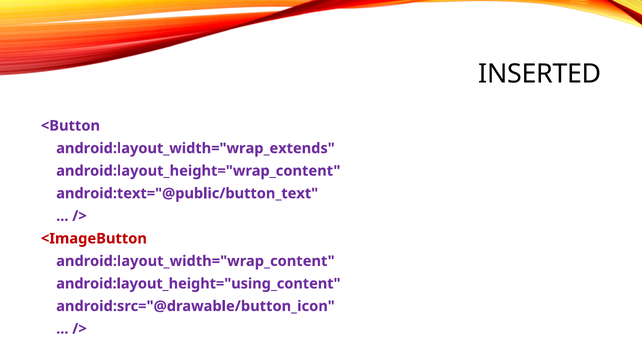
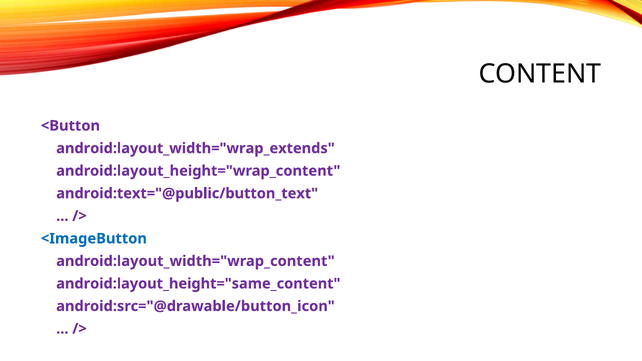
INSERTED: INSERTED -> CONTENT
<ImageButton colour: red -> blue
android:layout_height="using_content: android:layout_height="using_content -> android:layout_height="same_content
